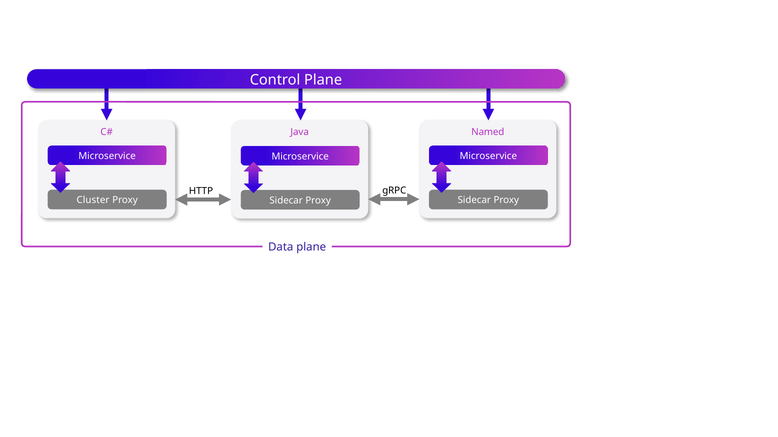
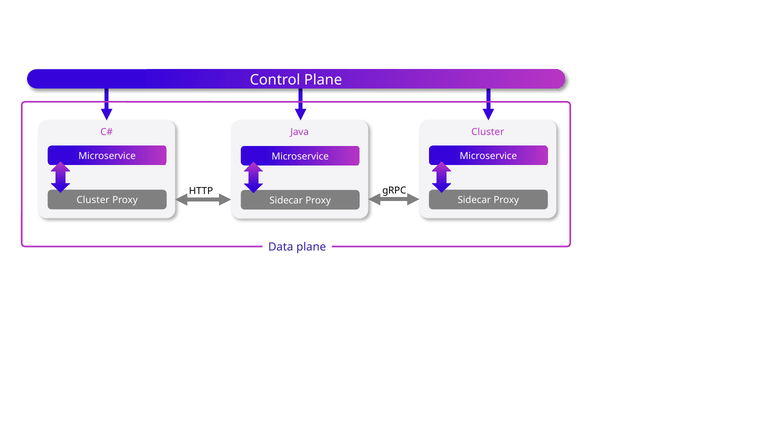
Named at (488, 132): Named -> Cluster
